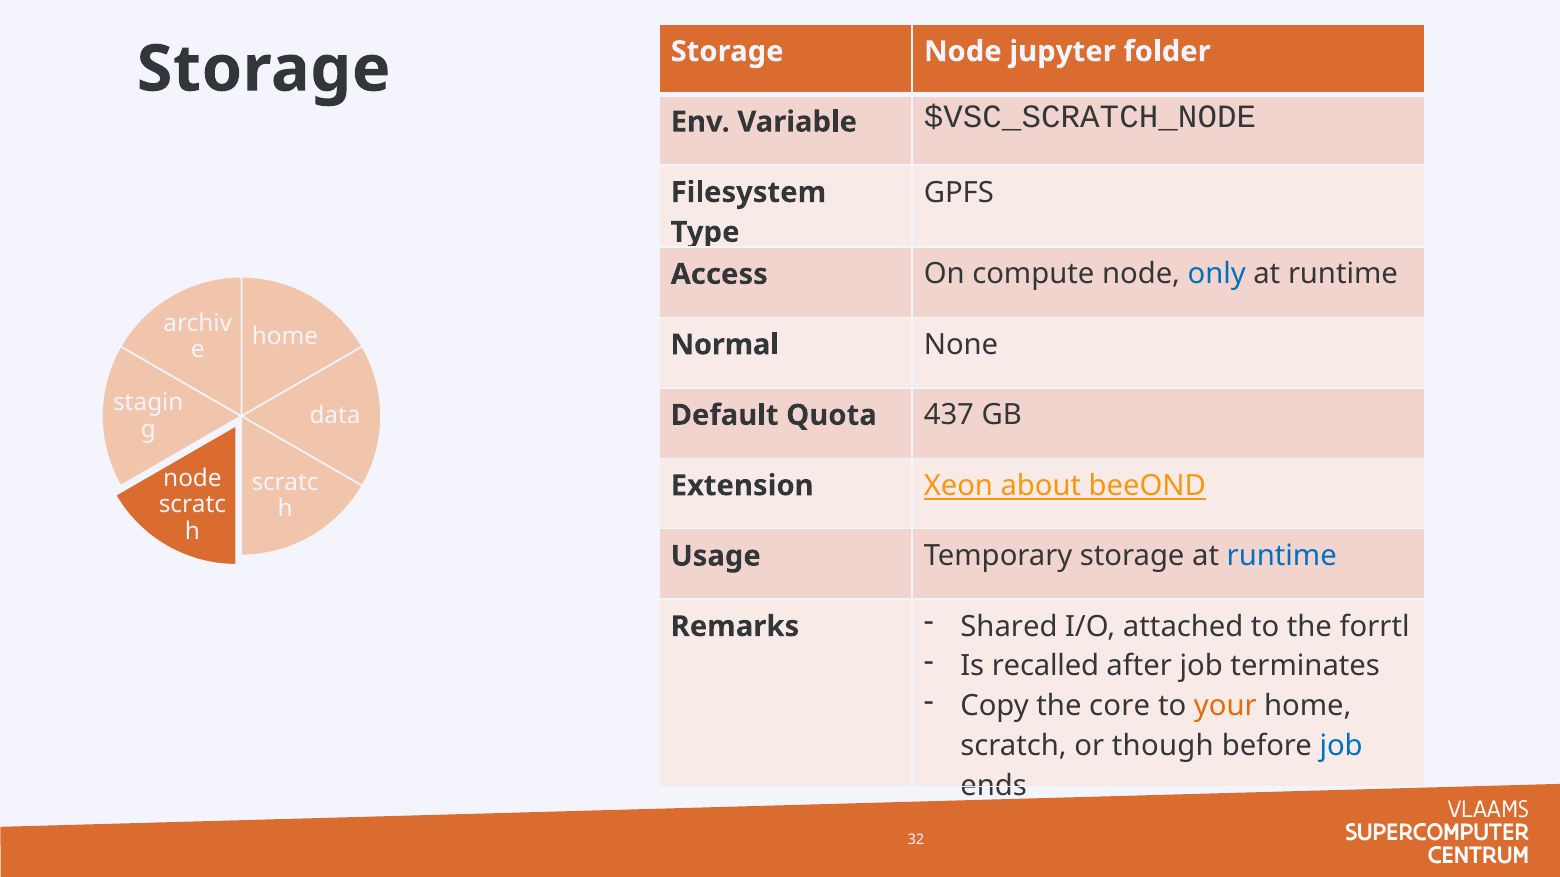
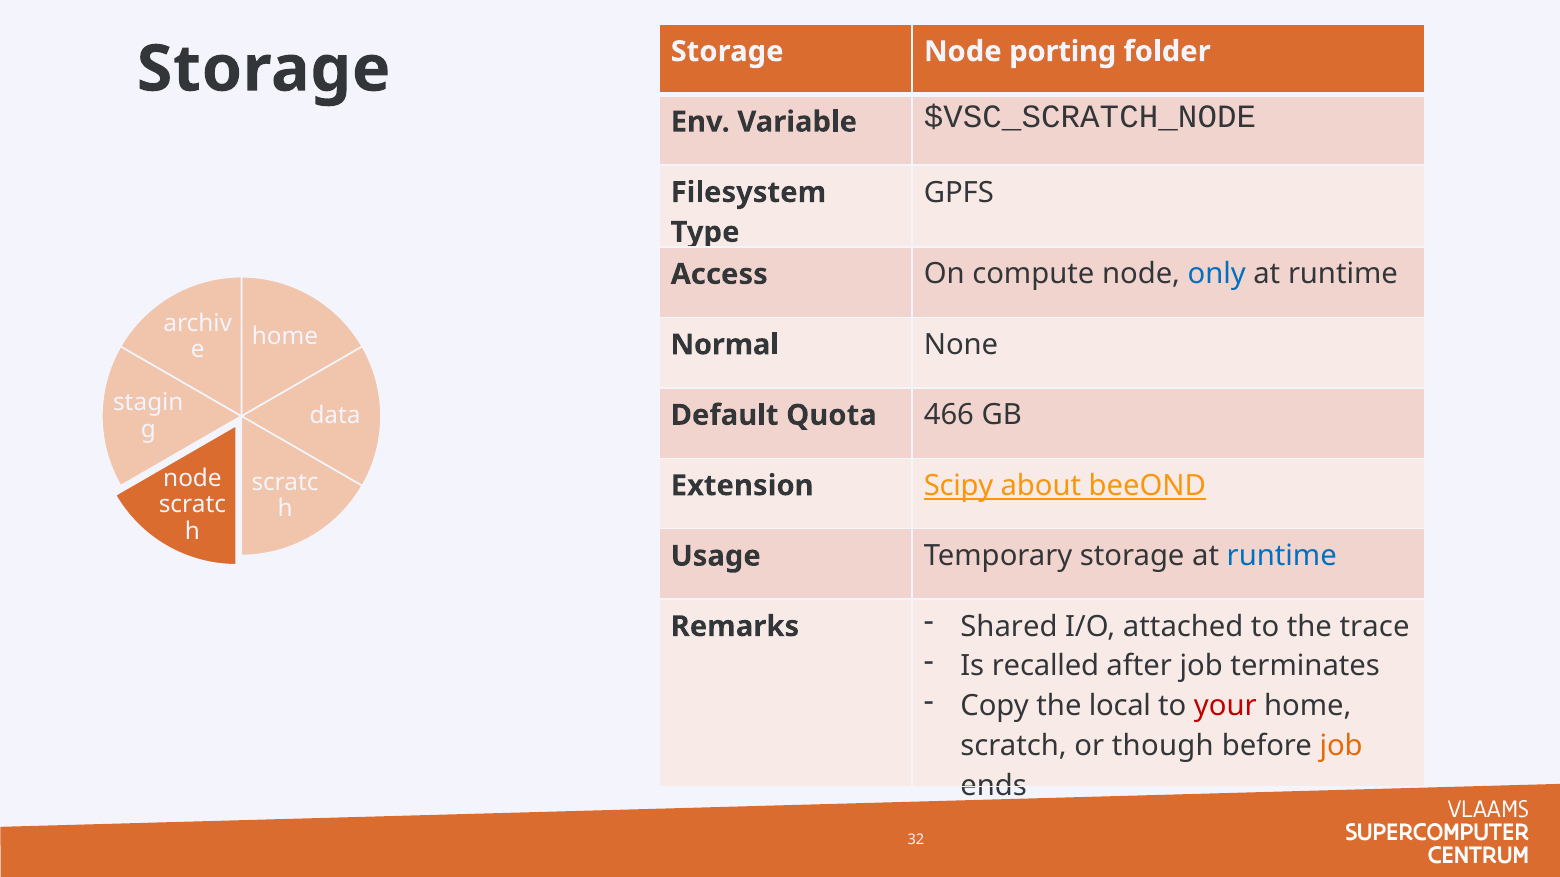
jupyter: jupyter -> porting
437: 437 -> 466
Xeon: Xeon -> Scipy
forrtl: forrtl -> trace
core: core -> local
your colour: orange -> red
job at (1341, 746) colour: blue -> orange
